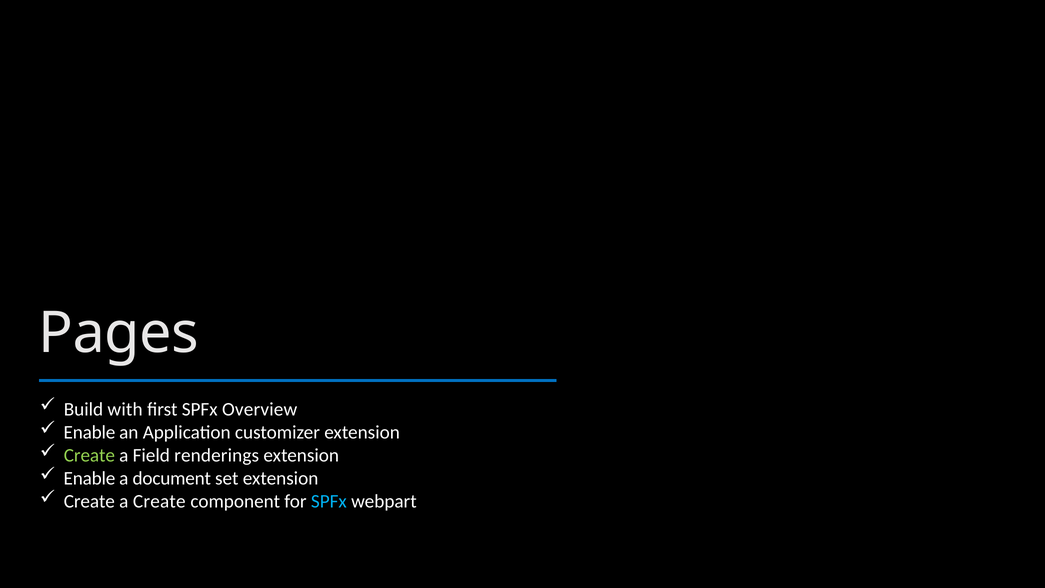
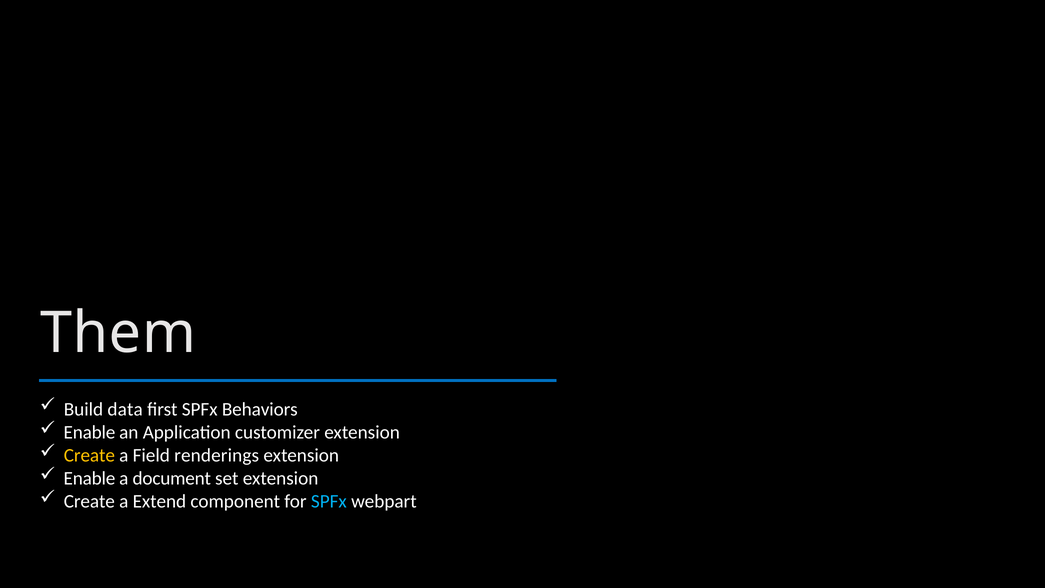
Pages: Pages -> Them
with: with -> data
Overview: Overview -> Behaviors
Create at (89, 455) colour: light green -> yellow
a Create: Create -> Extend
